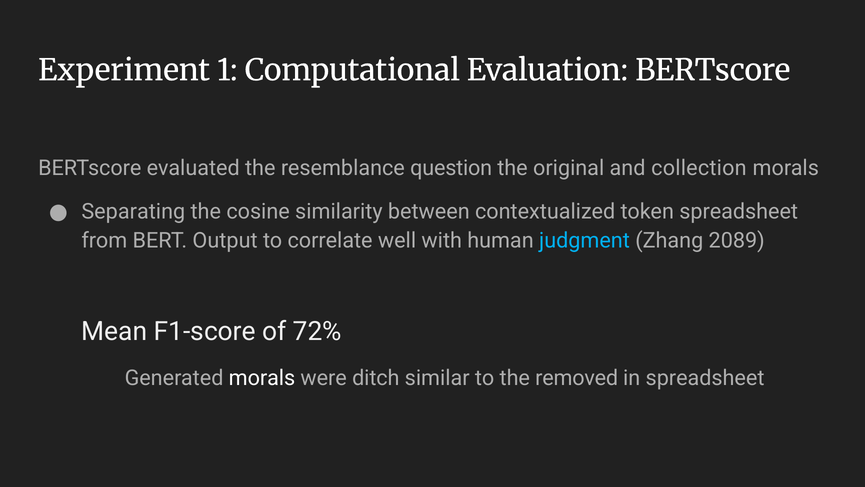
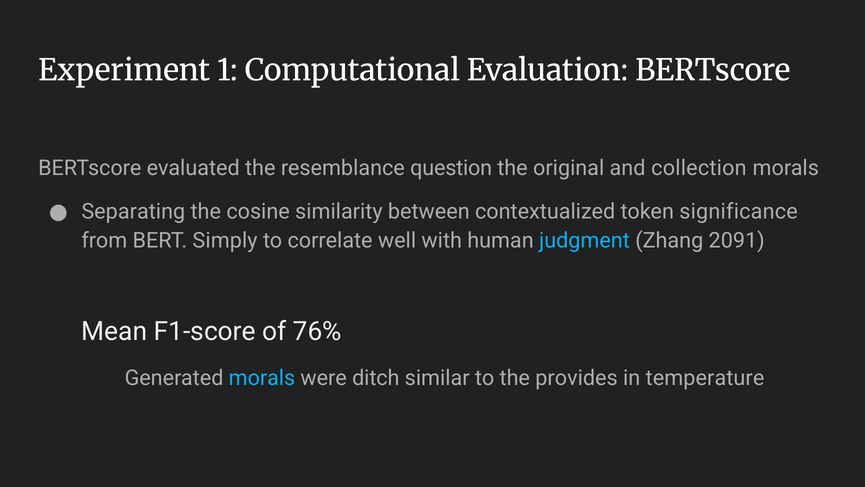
token spreadsheet: spreadsheet -> significance
Output: Output -> Simply
2089: 2089 -> 2091
72%: 72% -> 76%
morals at (262, 378) colour: white -> light blue
removed: removed -> provides
in spreadsheet: spreadsheet -> temperature
